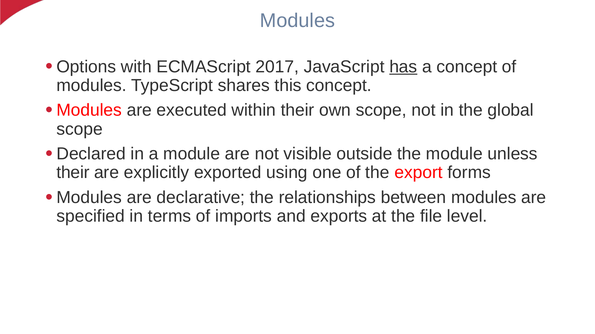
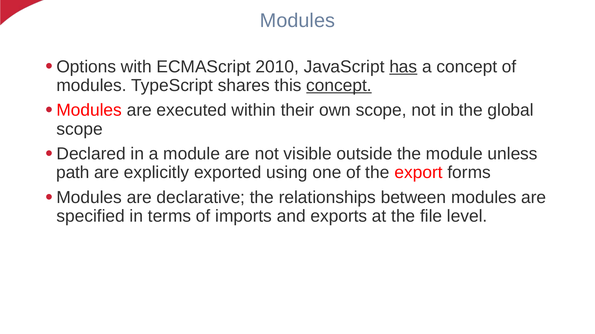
2017: 2017 -> 2010
concept at (339, 86) underline: none -> present
their at (73, 173): their -> path
